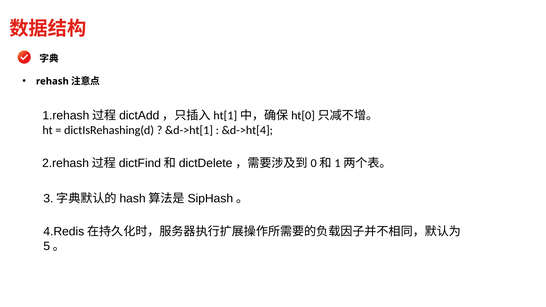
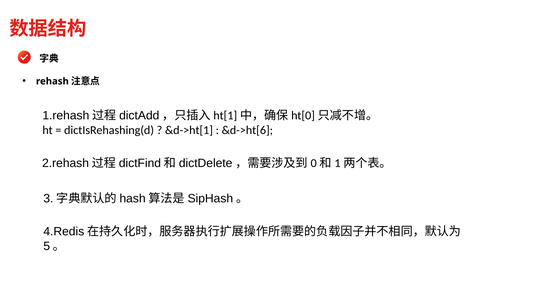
&d->ht[4: &d->ht[4 -> &d->ht[6
